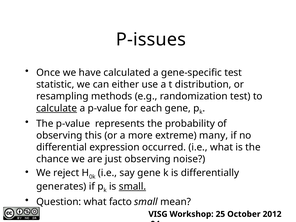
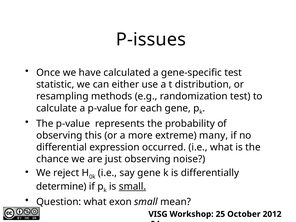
calculate underline: present -> none
generates: generates -> determine
facto: facto -> exon
